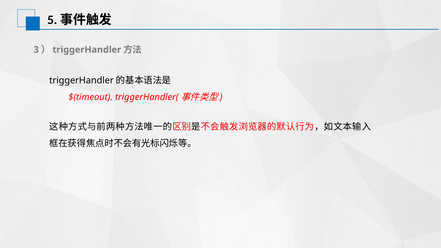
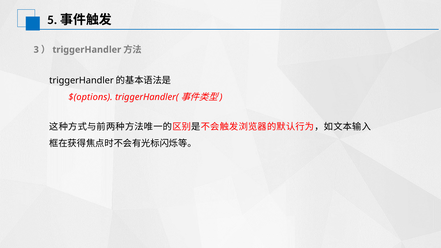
$(timeout: $(timeout -> $(options
